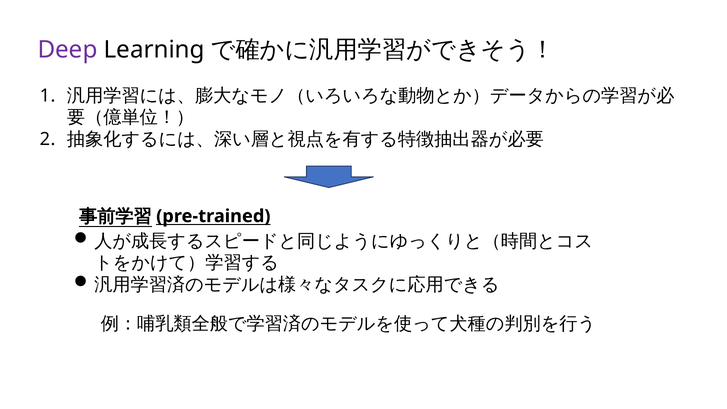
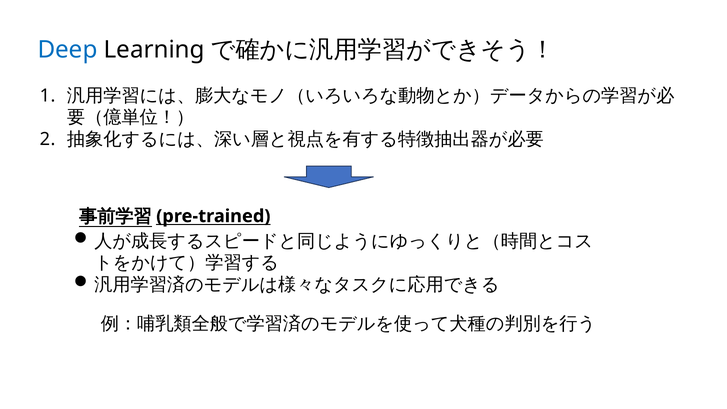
Deep colour: purple -> blue
